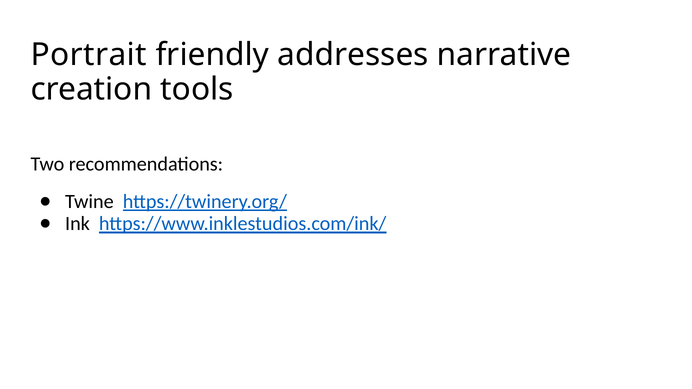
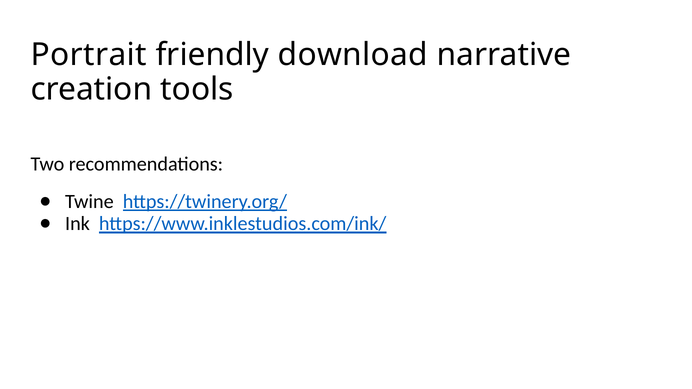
addresses: addresses -> download
